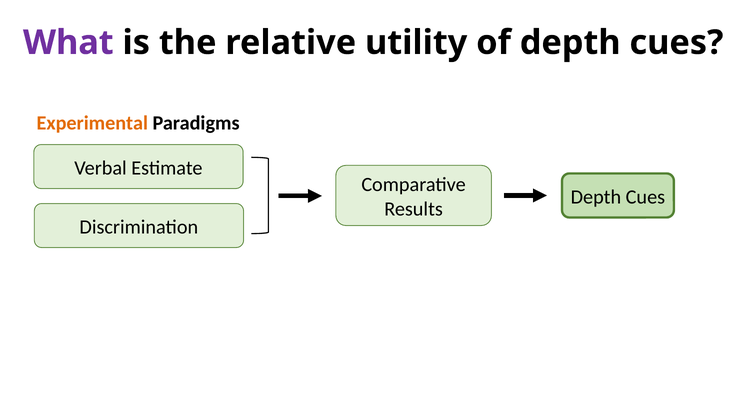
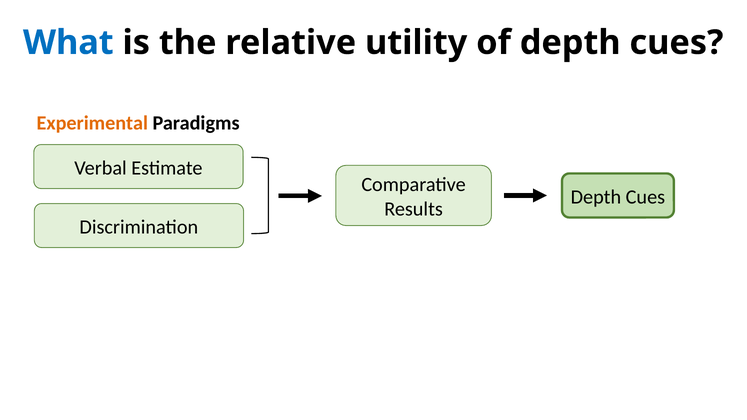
What colour: purple -> blue
